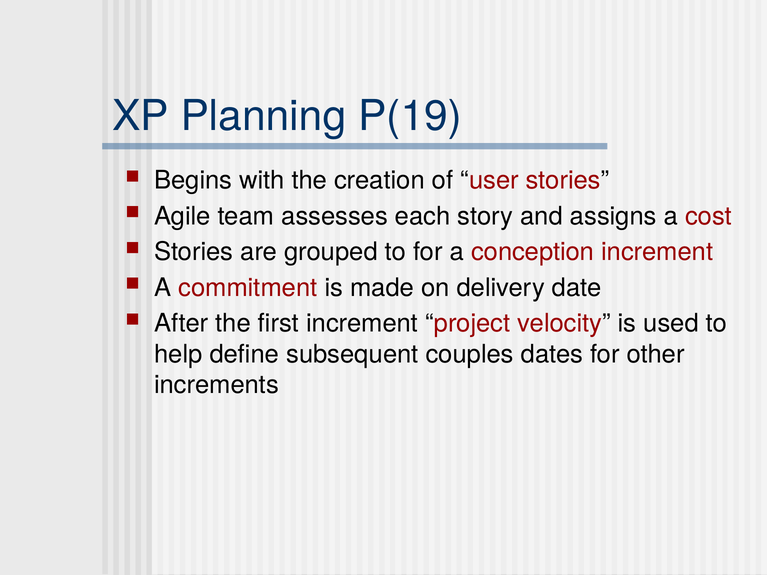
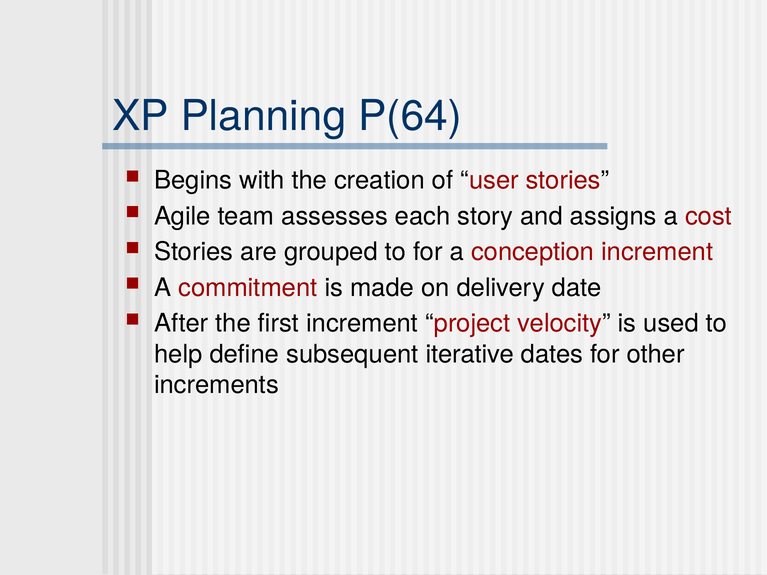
P(19: P(19 -> P(64
couples: couples -> iterative
